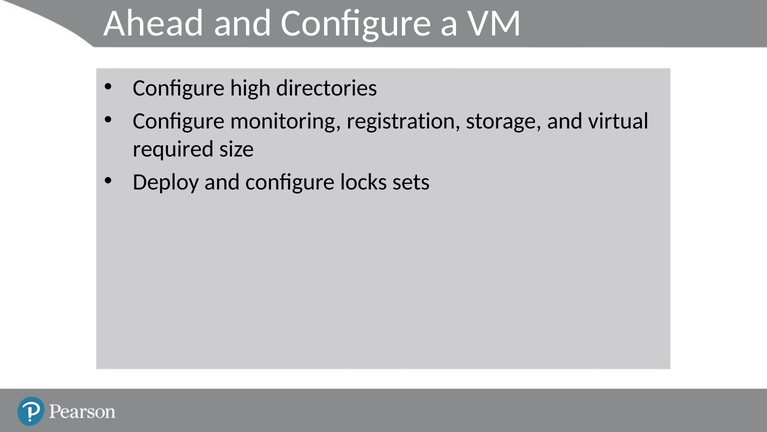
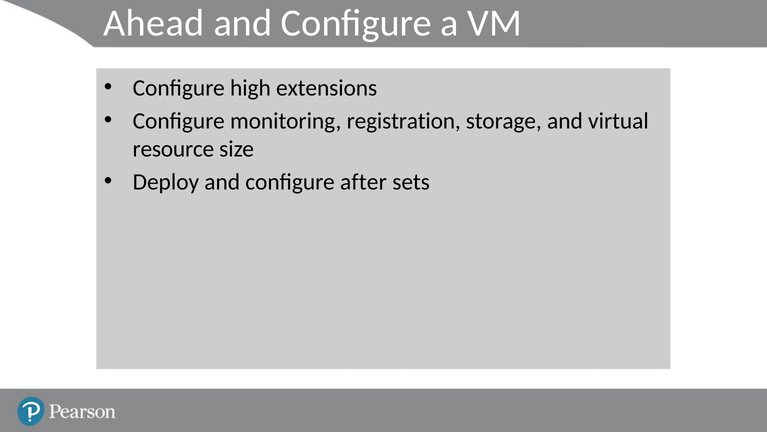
directories: directories -> extensions
required: required -> resource
locks: locks -> after
